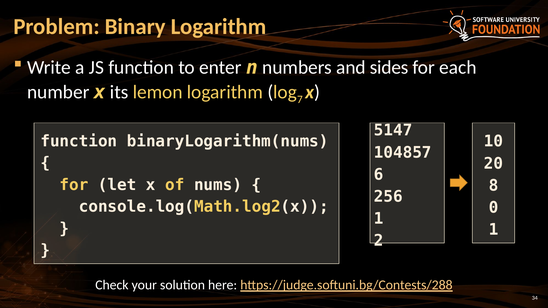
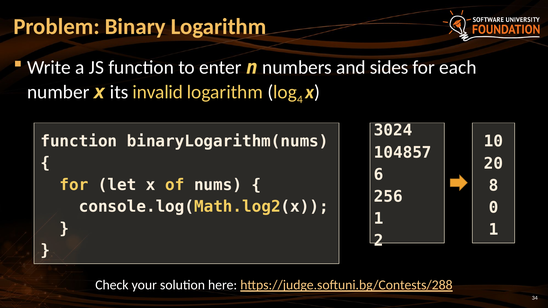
lemon: lemon -> invalid
7: 7 -> 4
5147: 5147 -> 3024
